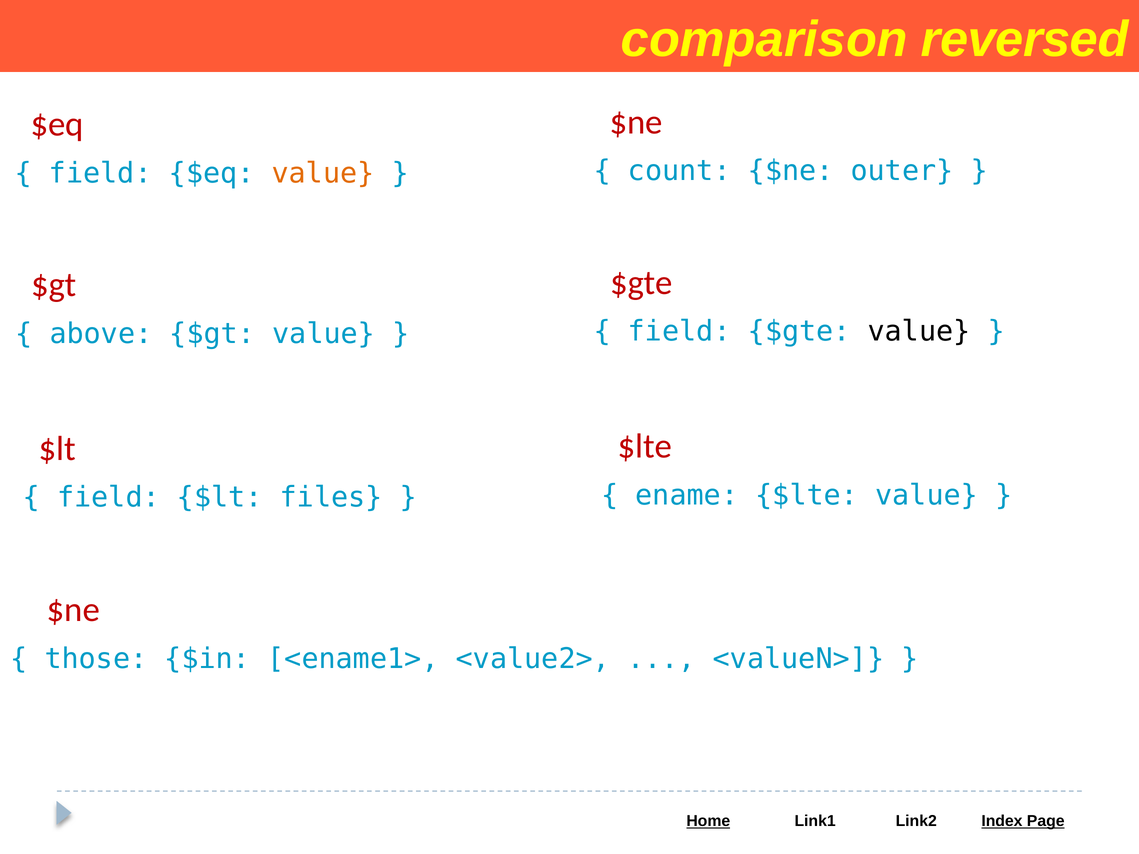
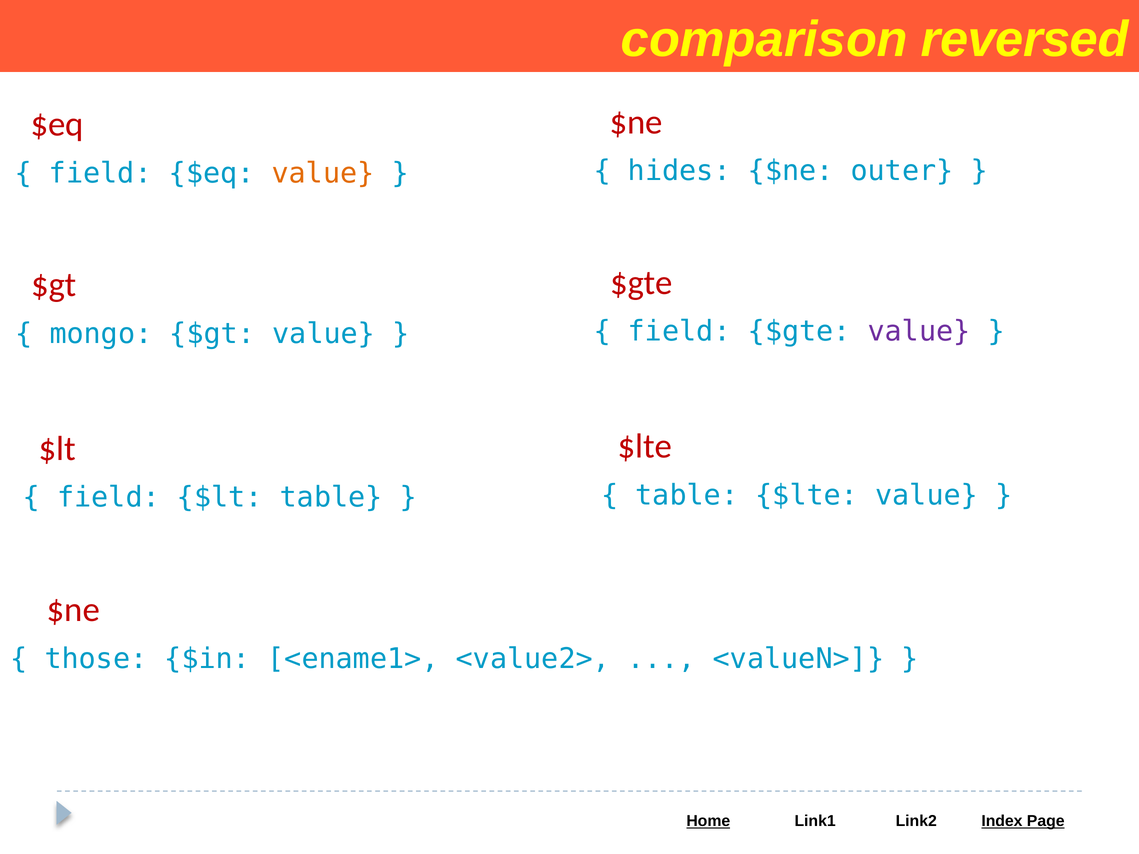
count: count -> hides
value at (919, 332) colour: black -> purple
above: above -> mongo
ename at (687, 495): ename -> table
$lt files: files -> table
